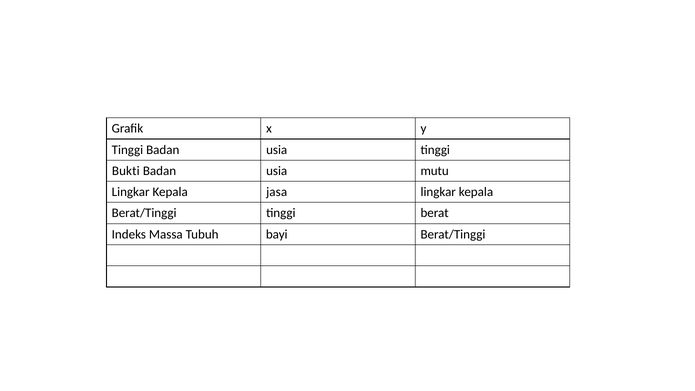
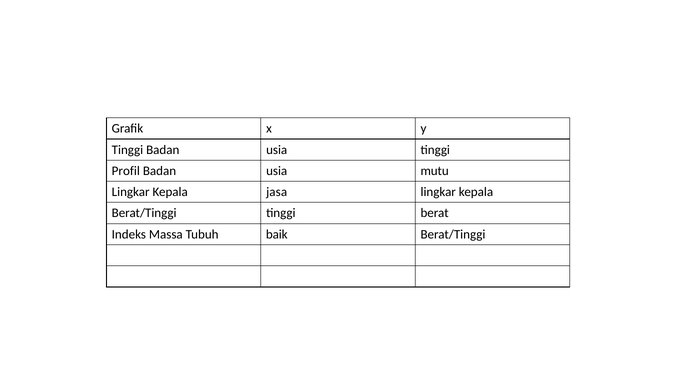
Bukti: Bukti -> Profil
bayi: bayi -> baik
